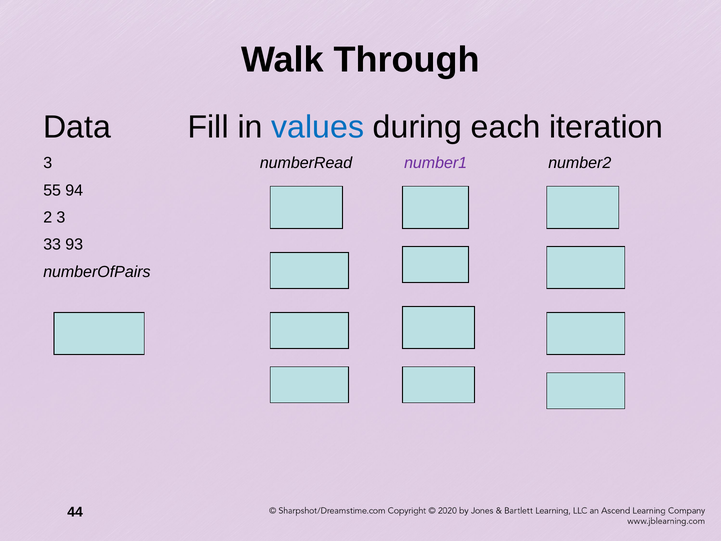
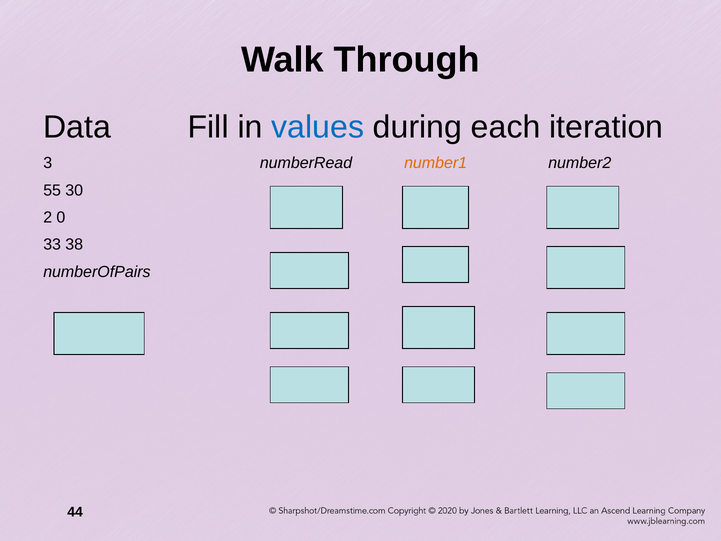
number1 colour: purple -> orange
94: 94 -> 30
2 3: 3 -> 0
93: 93 -> 38
